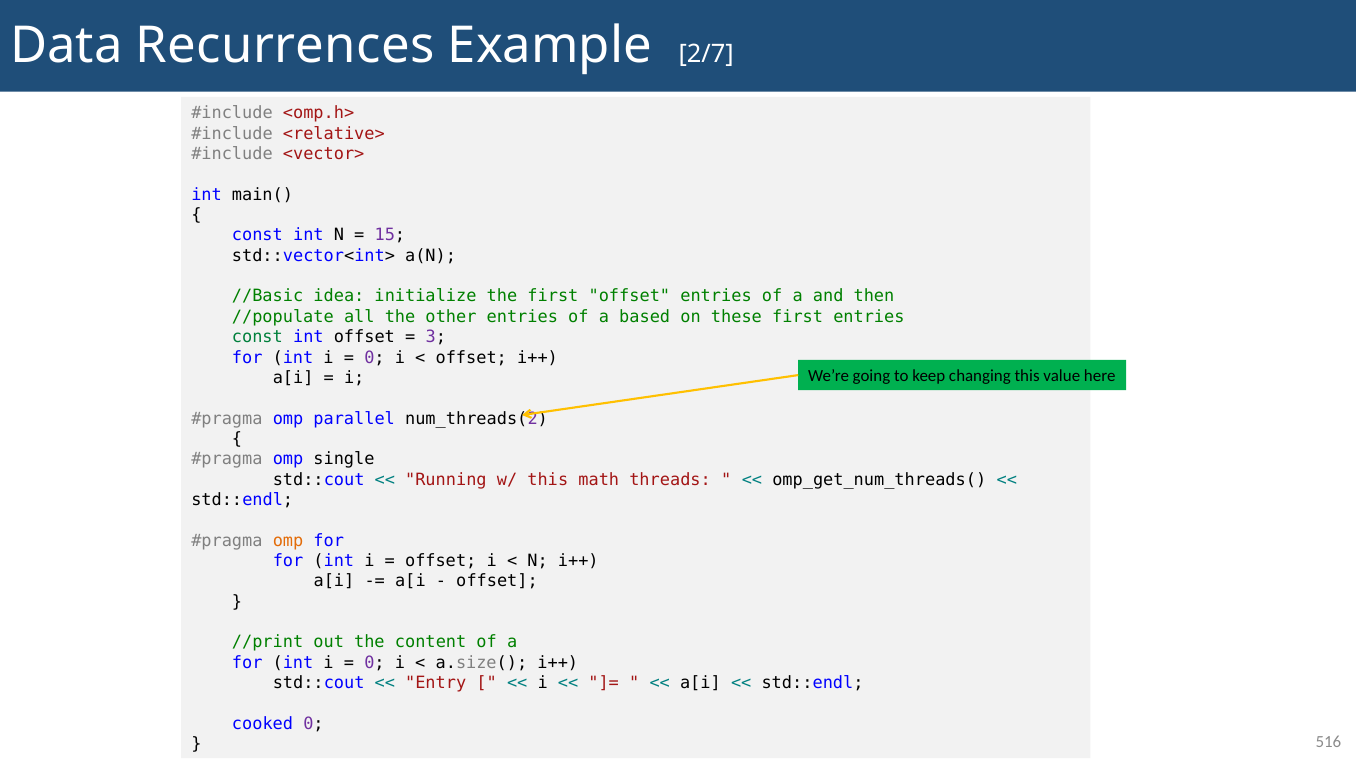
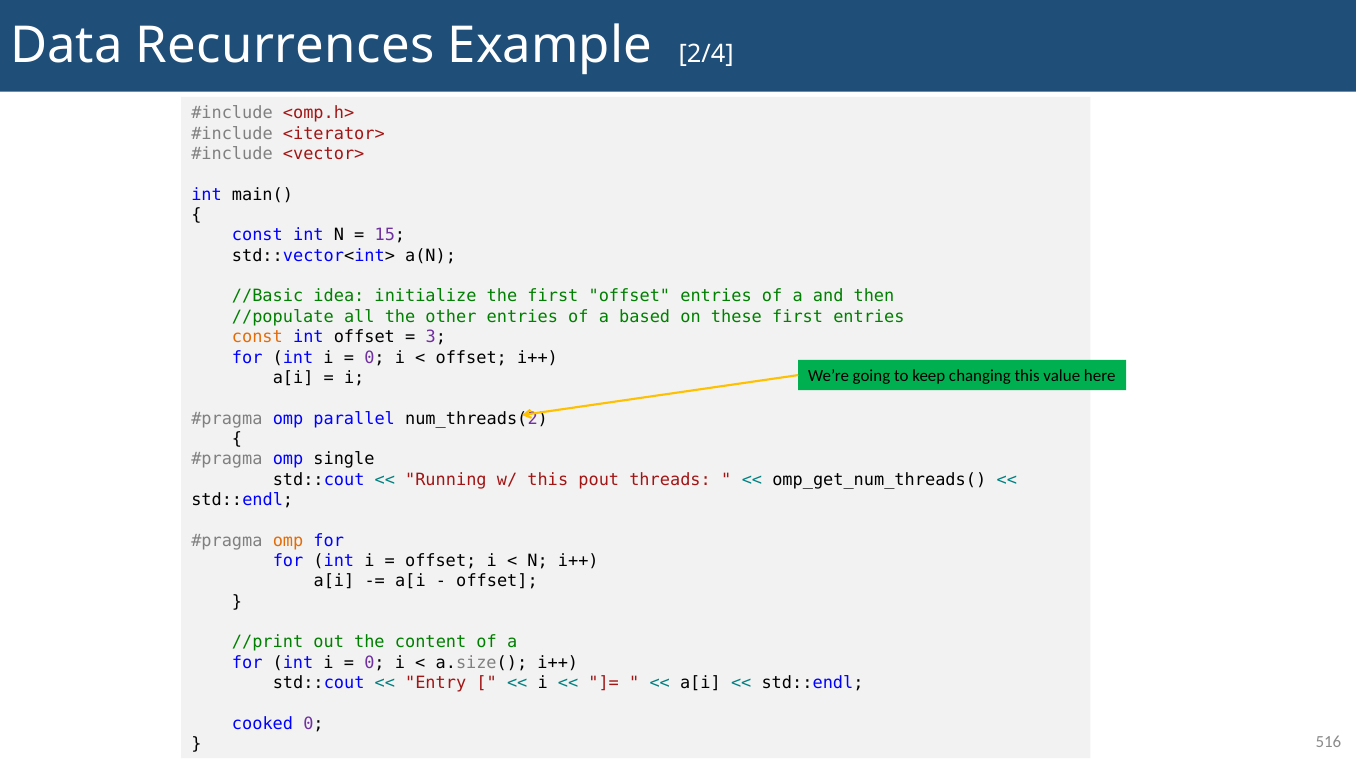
2/7: 2/7 -> 2/4
<relative>: <relative> -> <iterator>
const at (257, 337) colour: green -> orange
math: math -> pout
